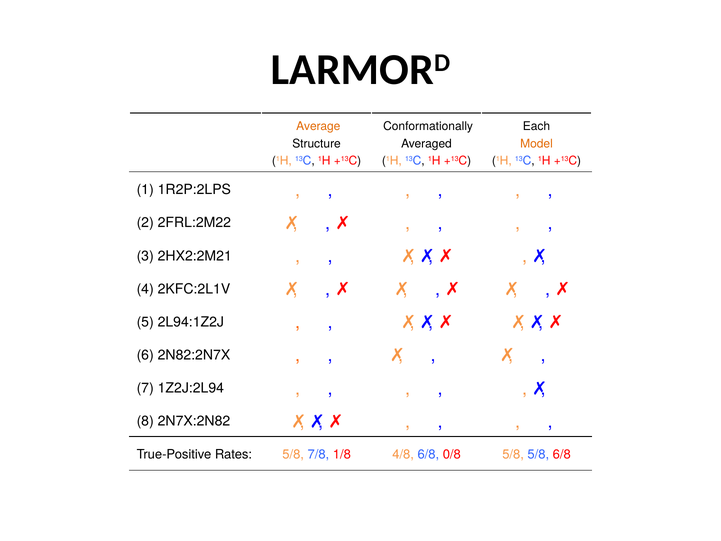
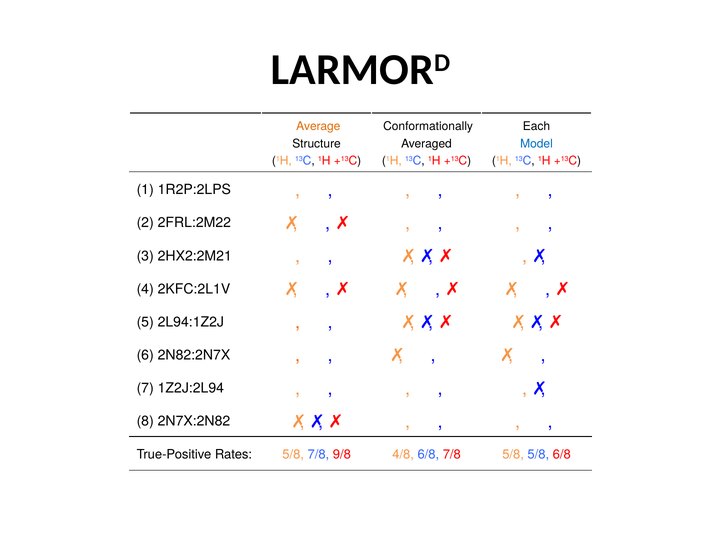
Model colour: orange -> blue
1/8: 1/8 -> 9/8
6/8 0/8: 0/8 -> 7/8
